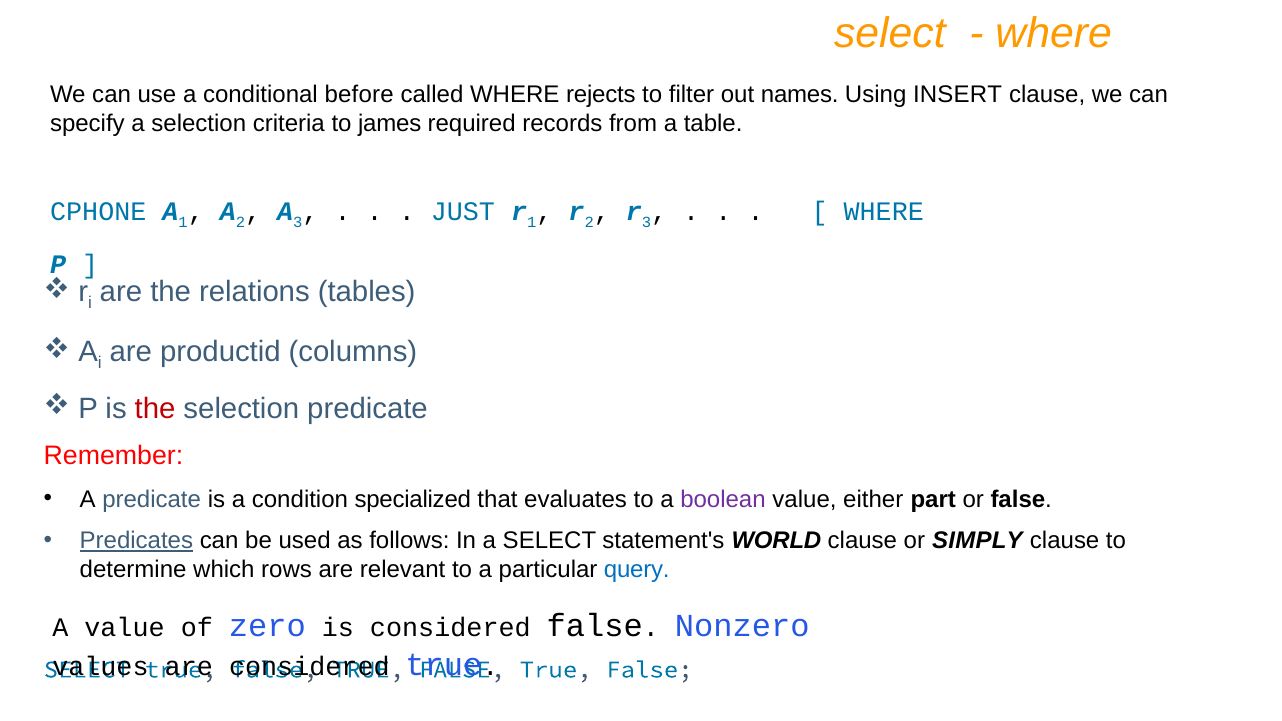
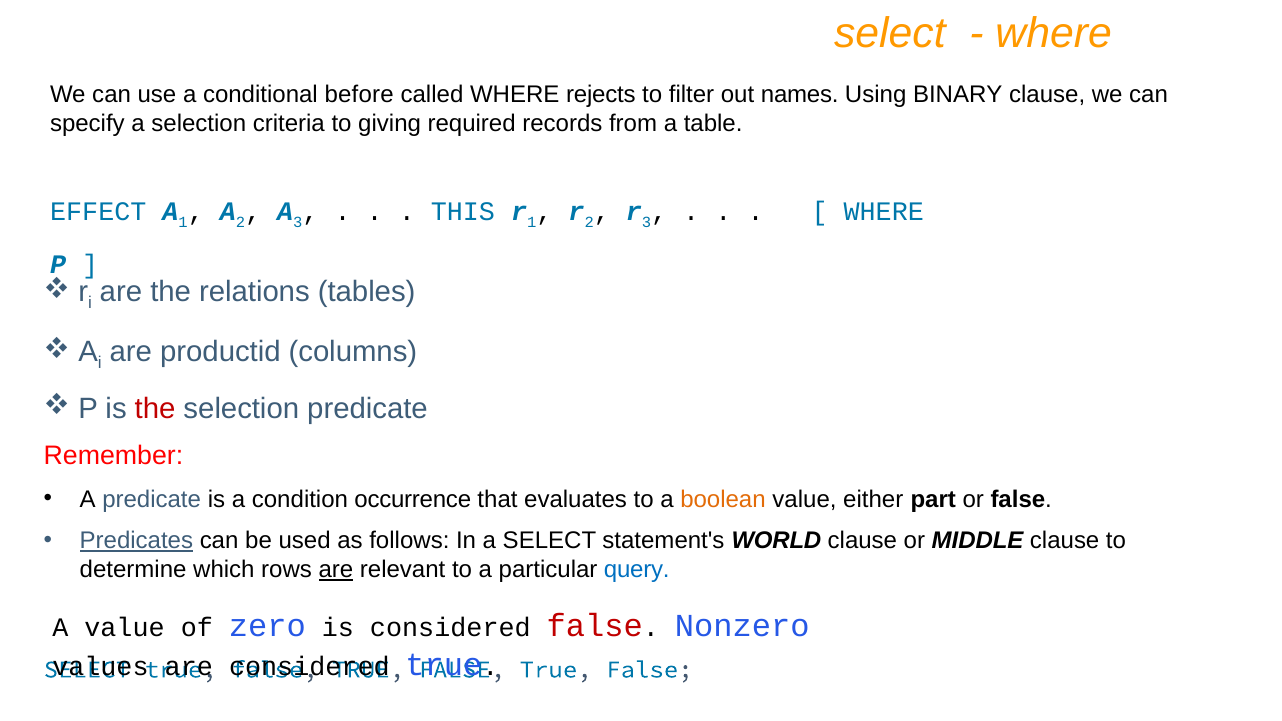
INSERT: INSERT -> BINARY
james: james -> giving
CPHONE: CPHONE -> EFFECT
JUST: JUST -> THIS
specialized: specialized -> occurrence
boolean colour: purple -> orange
SIMPLY: SIMPLY -> MIDDLE
are at (336, 570) underline: none -> present
false at (595, 627) colour: black -> red
